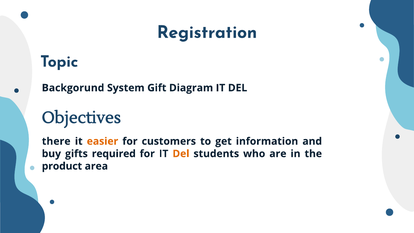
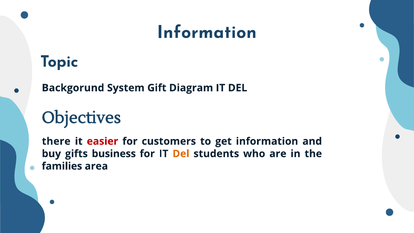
Registration at (207, 32): Registration -> Information
easier colour: orange -> red
required: required -> business
product: product -> families
